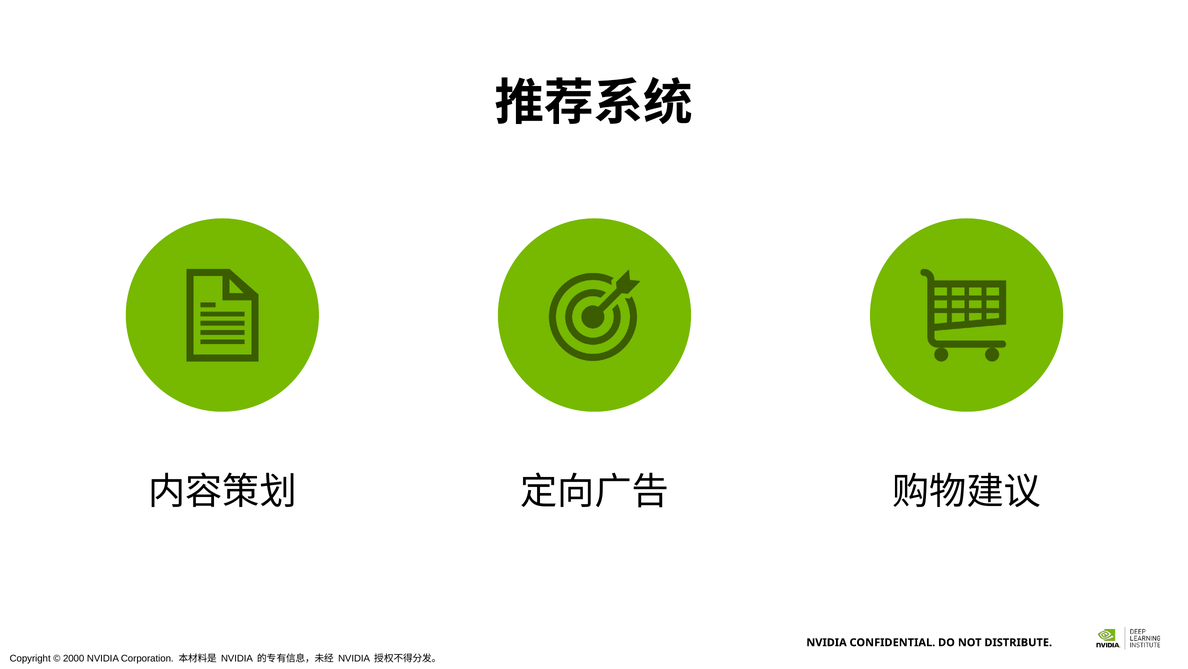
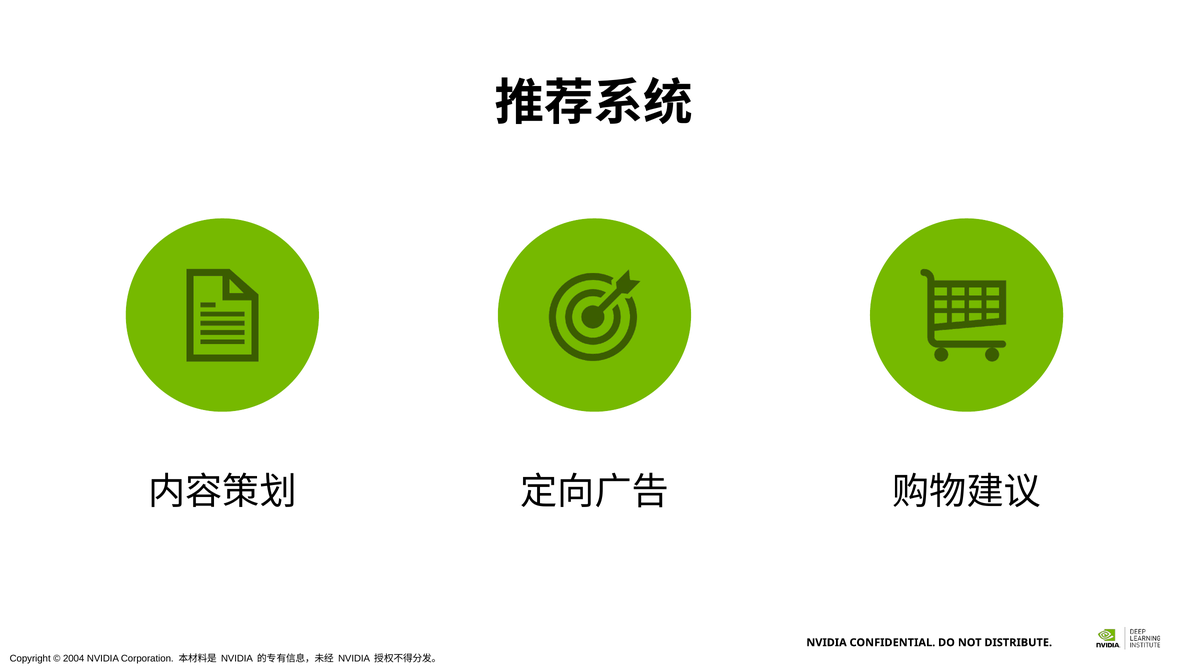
2000: 2000 -> 2004
